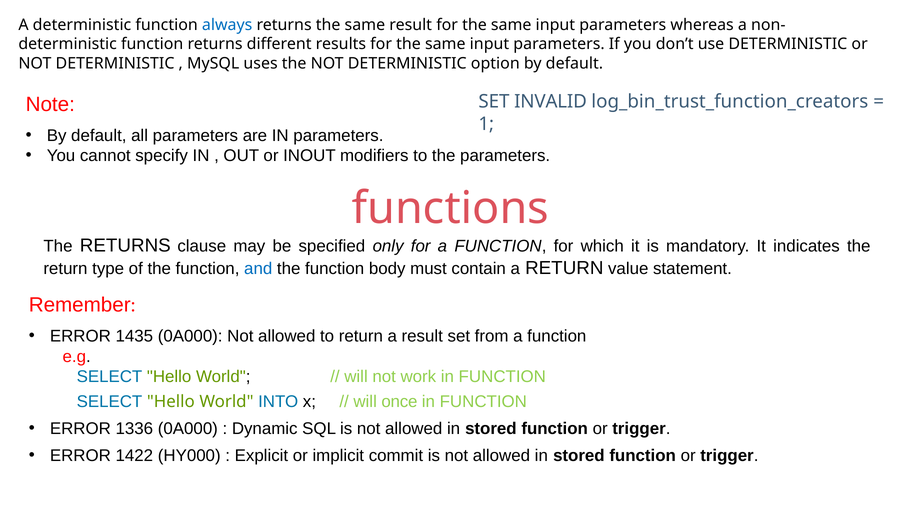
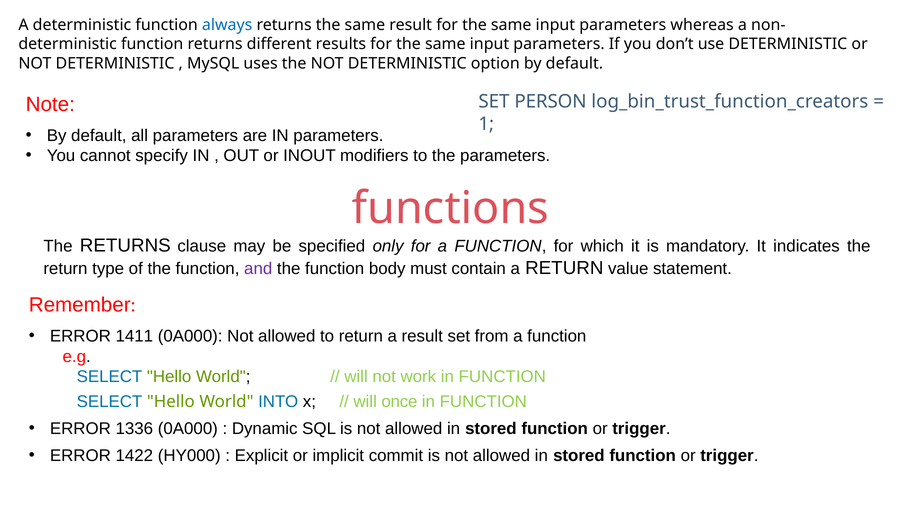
INVALID: INVALID -> PERSON
and colour: blue -> purple
1435: 1435 -> 1411
